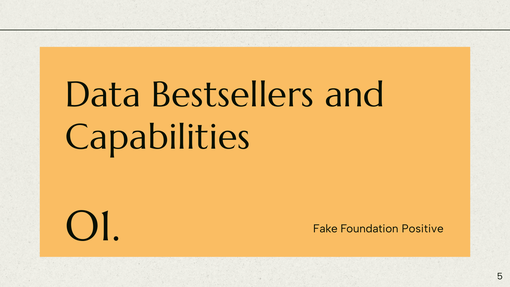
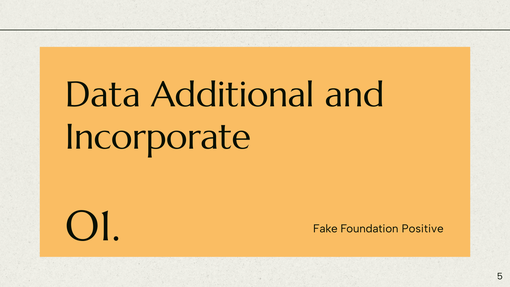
Bestsellers: Bestsellers -> Additional
Capabilities: Capabilities -> Incorporate
